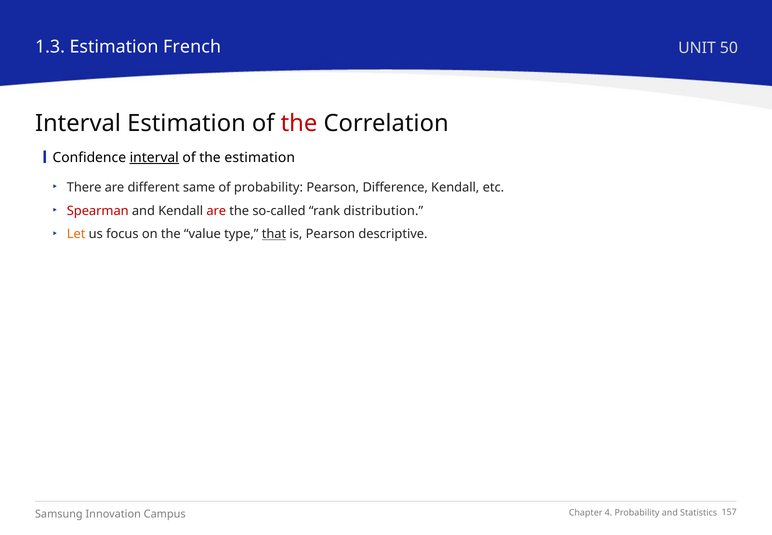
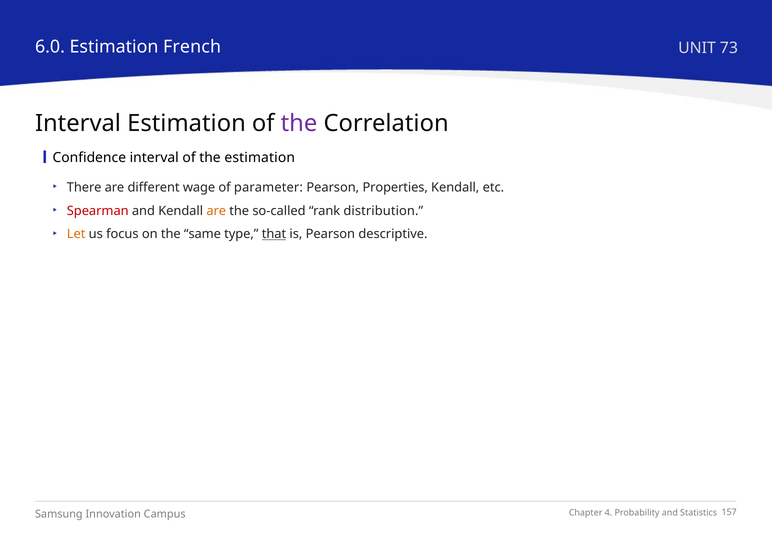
1.3: 1.3 -> 6.0
50: 50 -> 73
the at (299, 123) colour: red -> purple
interval at (154, 158) underline: present -> none
same: same -> wage
of probability: probability -> parameter
Difference: Difference -> Properties
are at (216, 211) colour: red -> orange
value: value -> same
